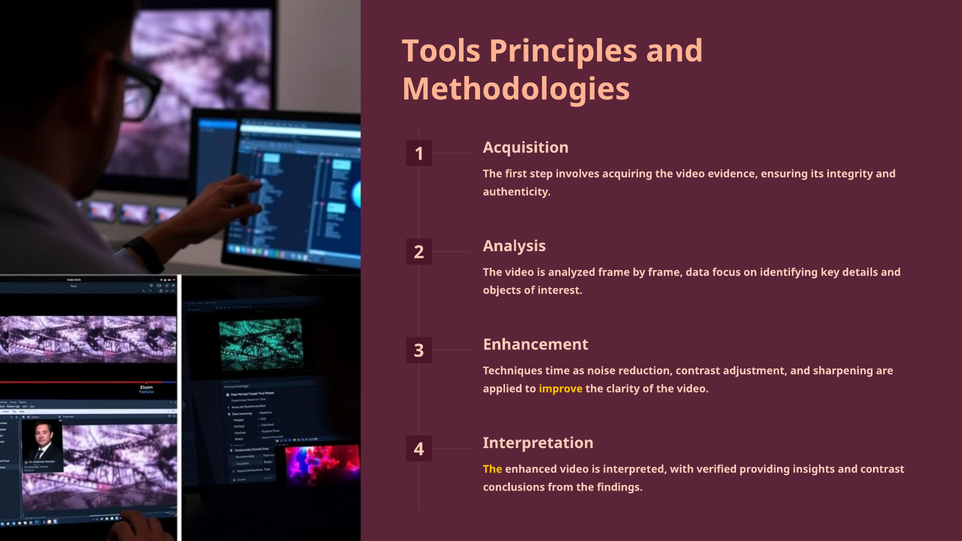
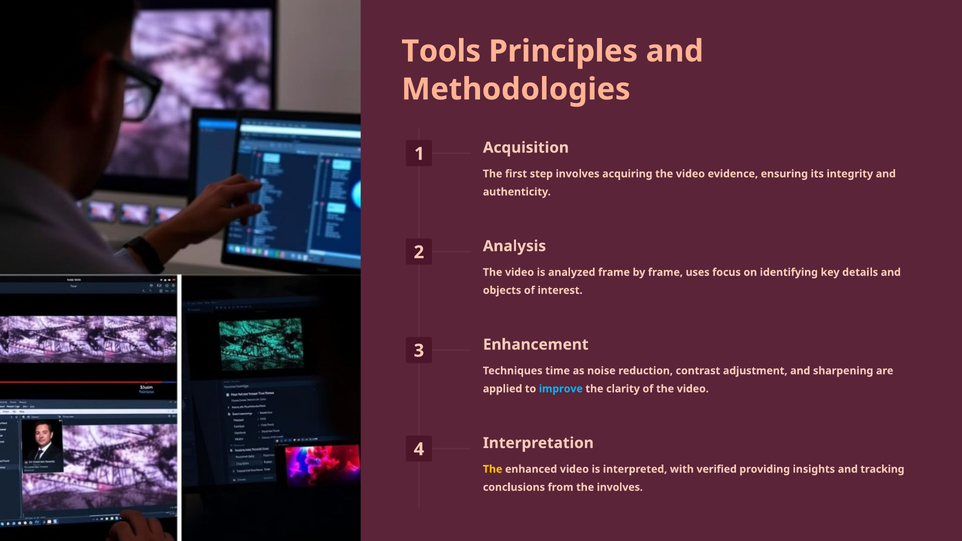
data: data -> uses
improve colour: yellow -> light blue
and contrast: contrast -> tracking
the findings: findings -> involves
